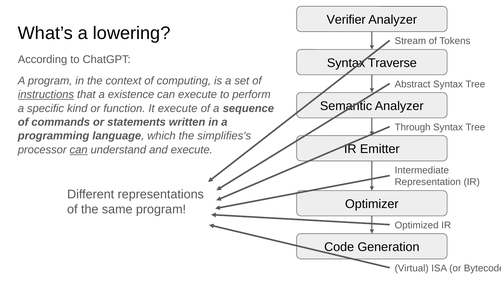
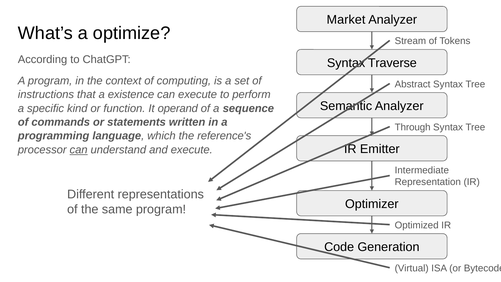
Verifier: Verifier -> Market
lowering: lowering -> optimize
instructions underline: present -> none
It execute: execute -> operand
simplifies's: simplifies's -> reference's
